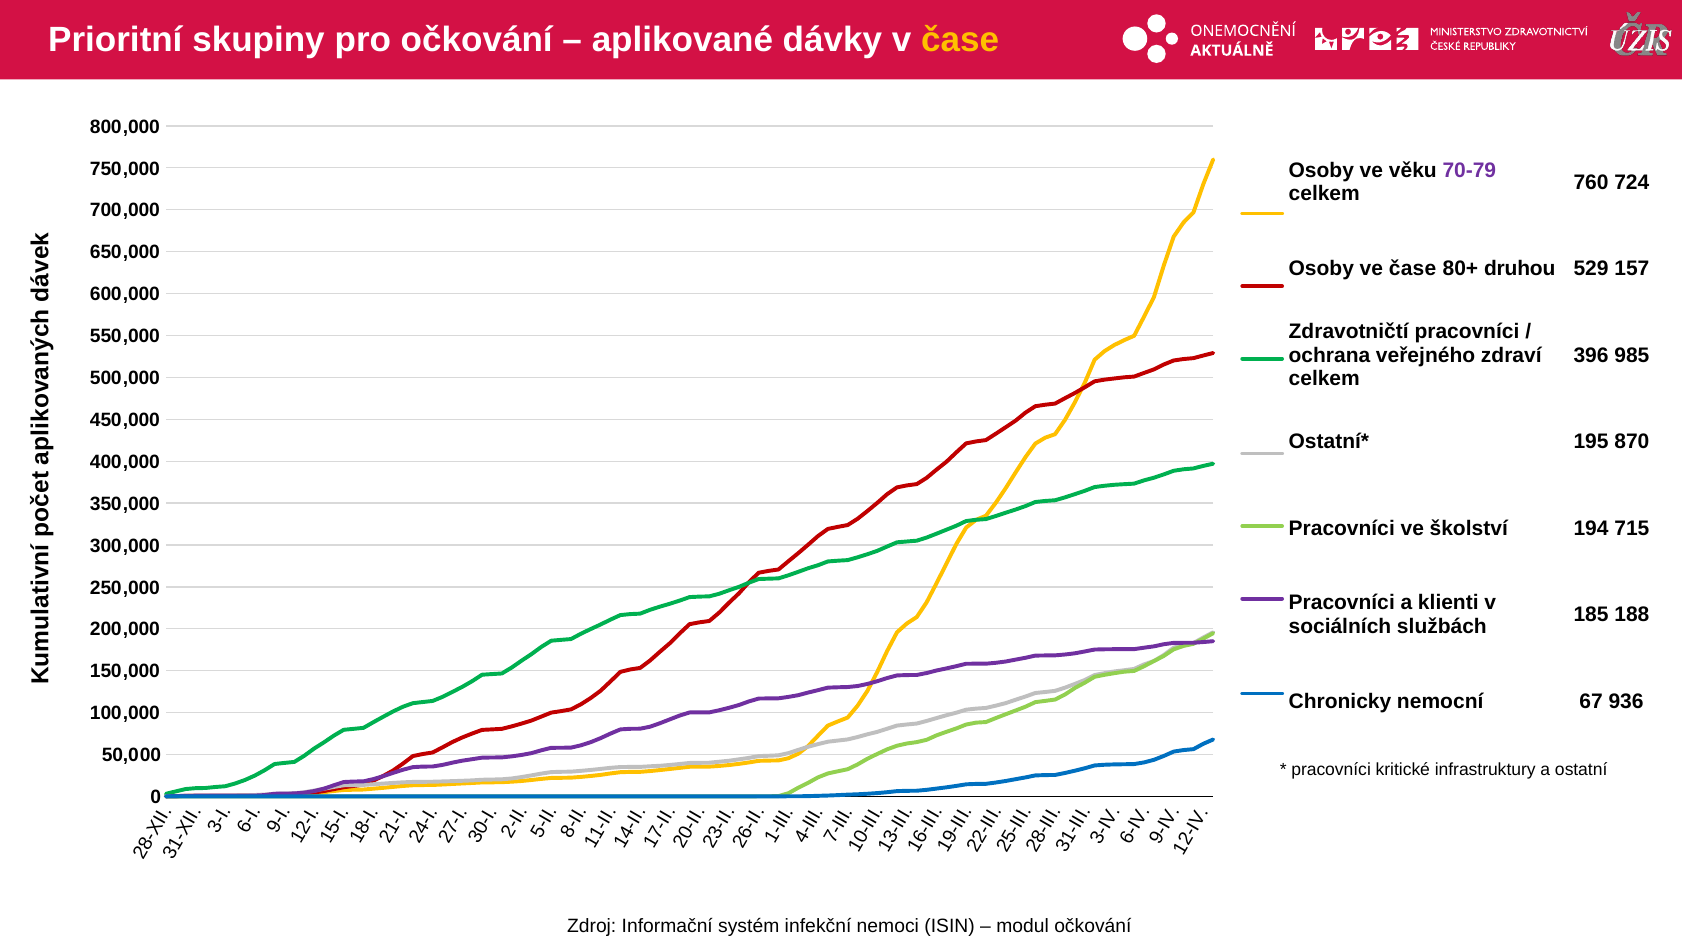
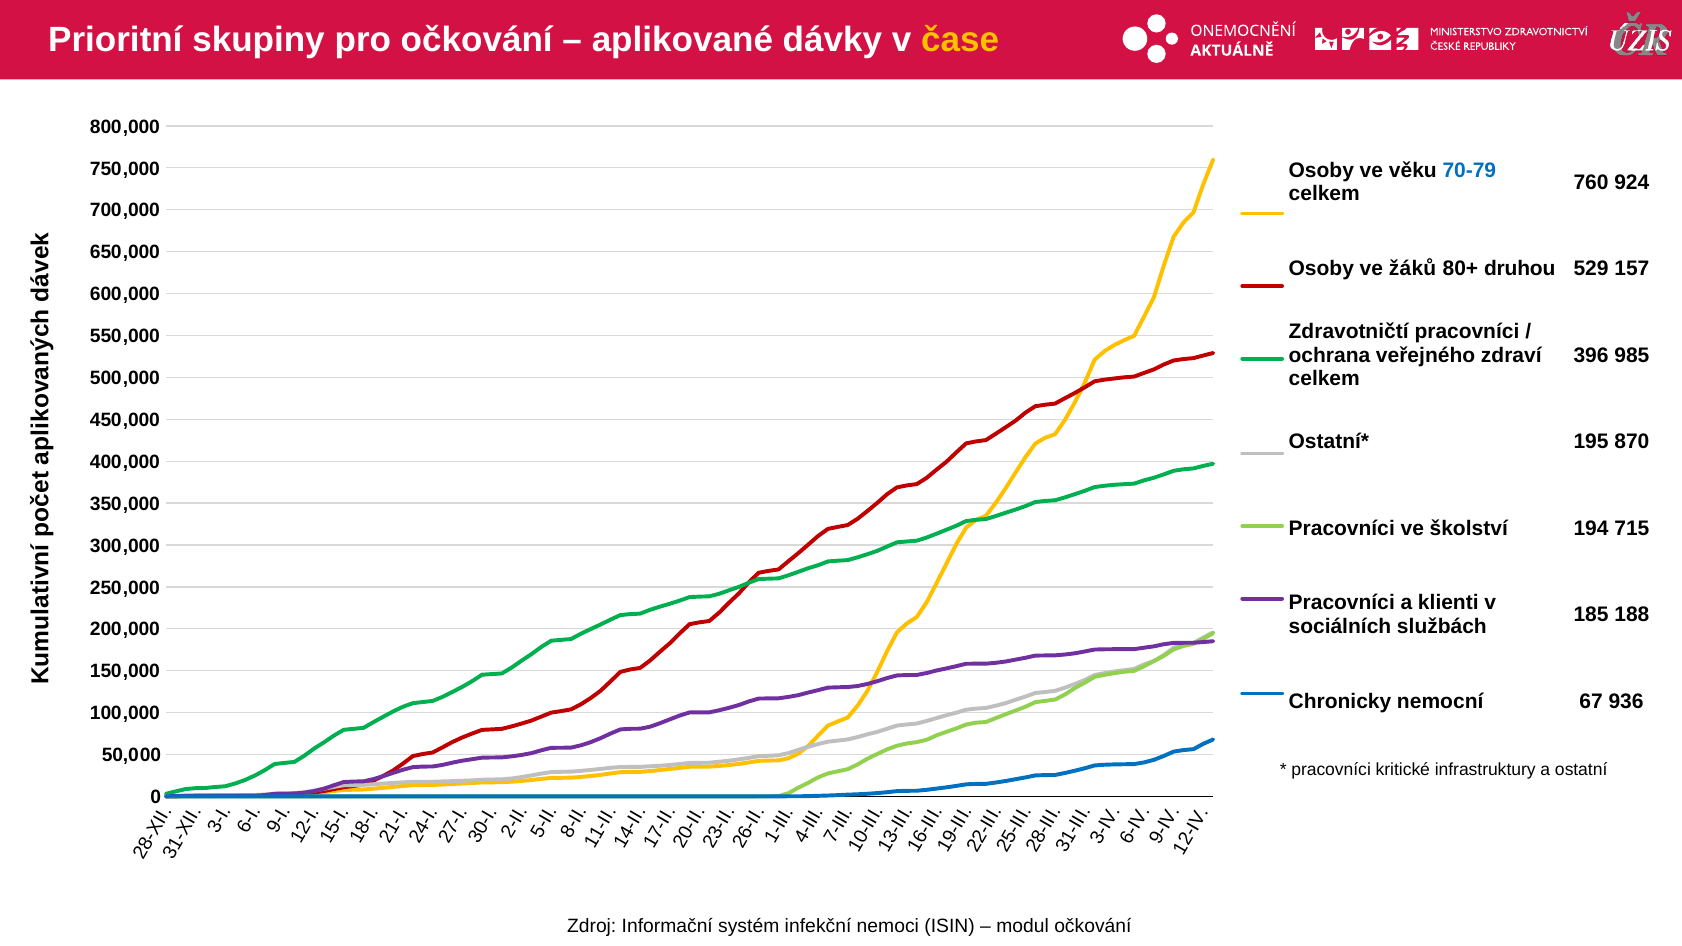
70-79 at (1469, 170) colour: purple -> blue
724: 724 -> 924
ve čase: čase -> žáků
